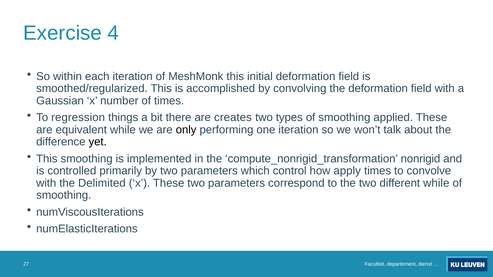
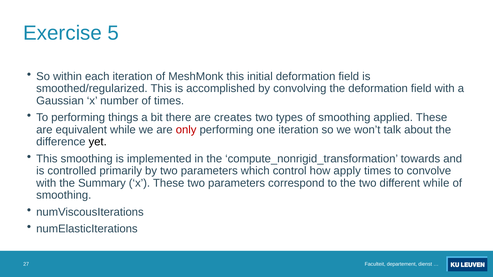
4: 4 -> 5
To regression: regression -> performing
only colour: black -> red
nonrigid: nonrigid -> towards
Delimited: Delimited -> Summary
